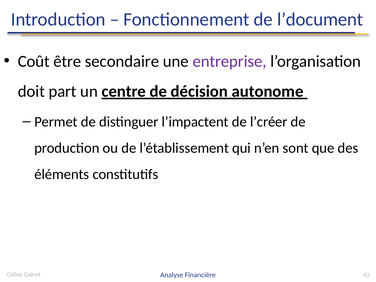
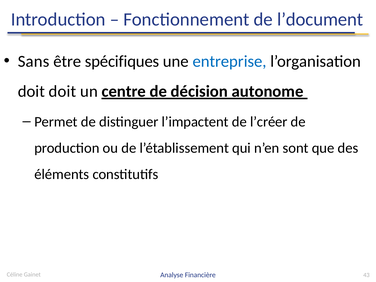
Coût: Coût -> Sans
secondaire: secondaire -> spécifiques
entreprise colour: purple -> blue
doit part: part -> doit
